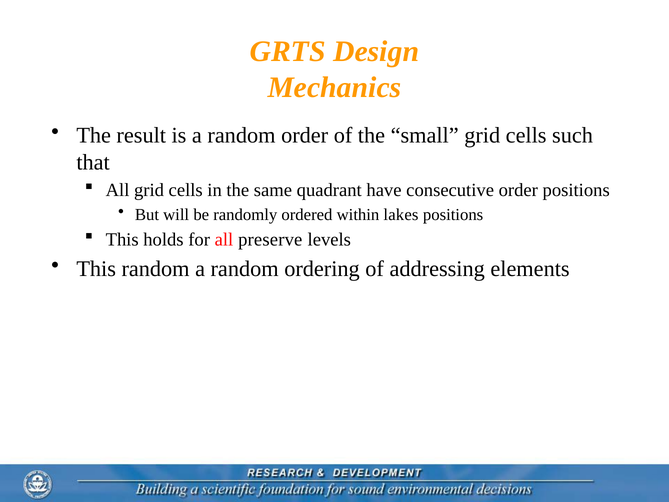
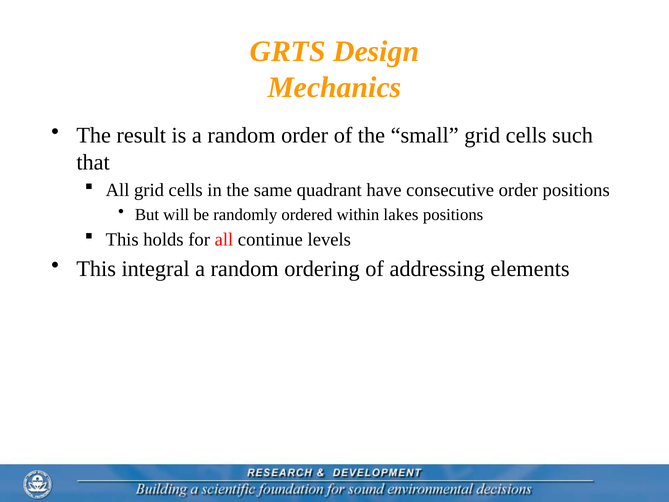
preserve: preserve -> continue
This random: random -> integral
